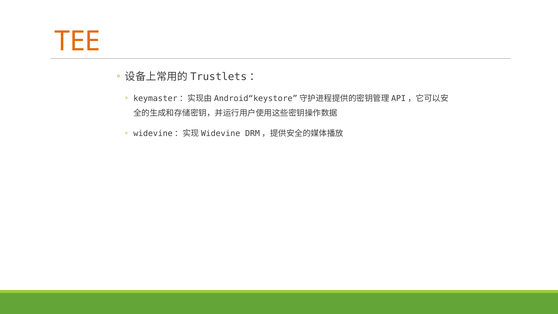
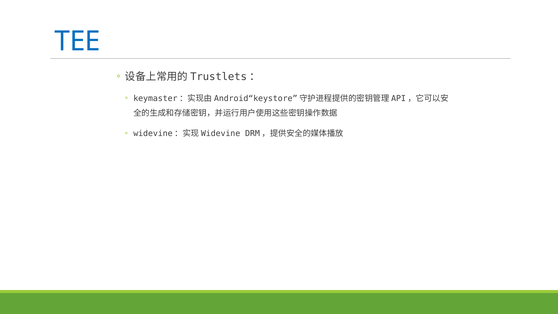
TEE colour: orange -> blue
